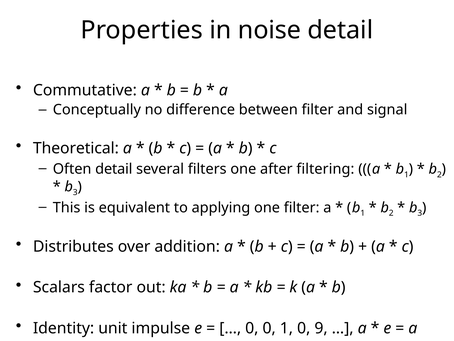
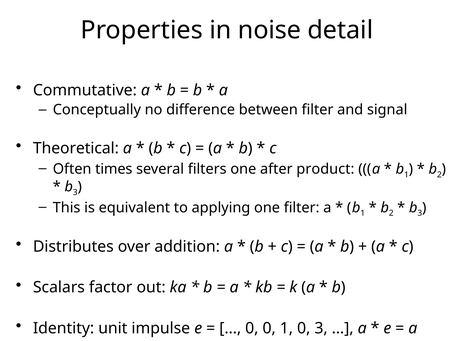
Often detail: detail -> times
filtering: filtering -> product
0 9: 9 -> 3
